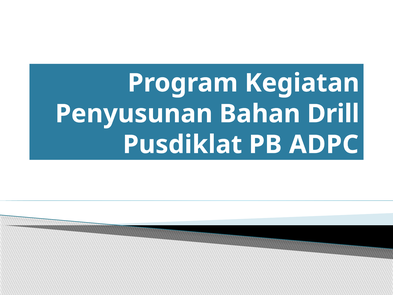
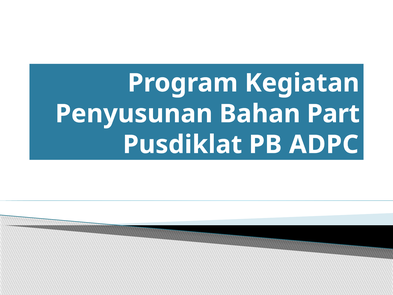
Drill: Drill -> Part
